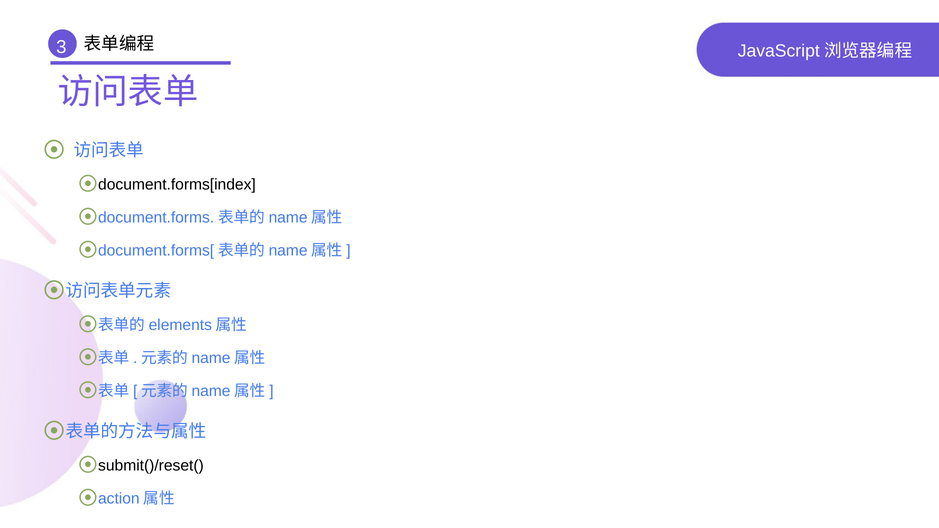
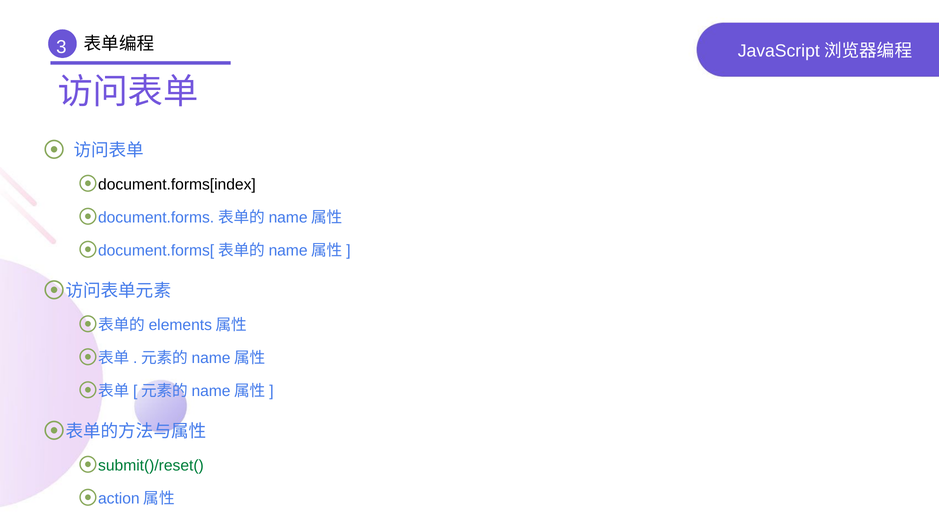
submit()/reset( colour: black -> green
